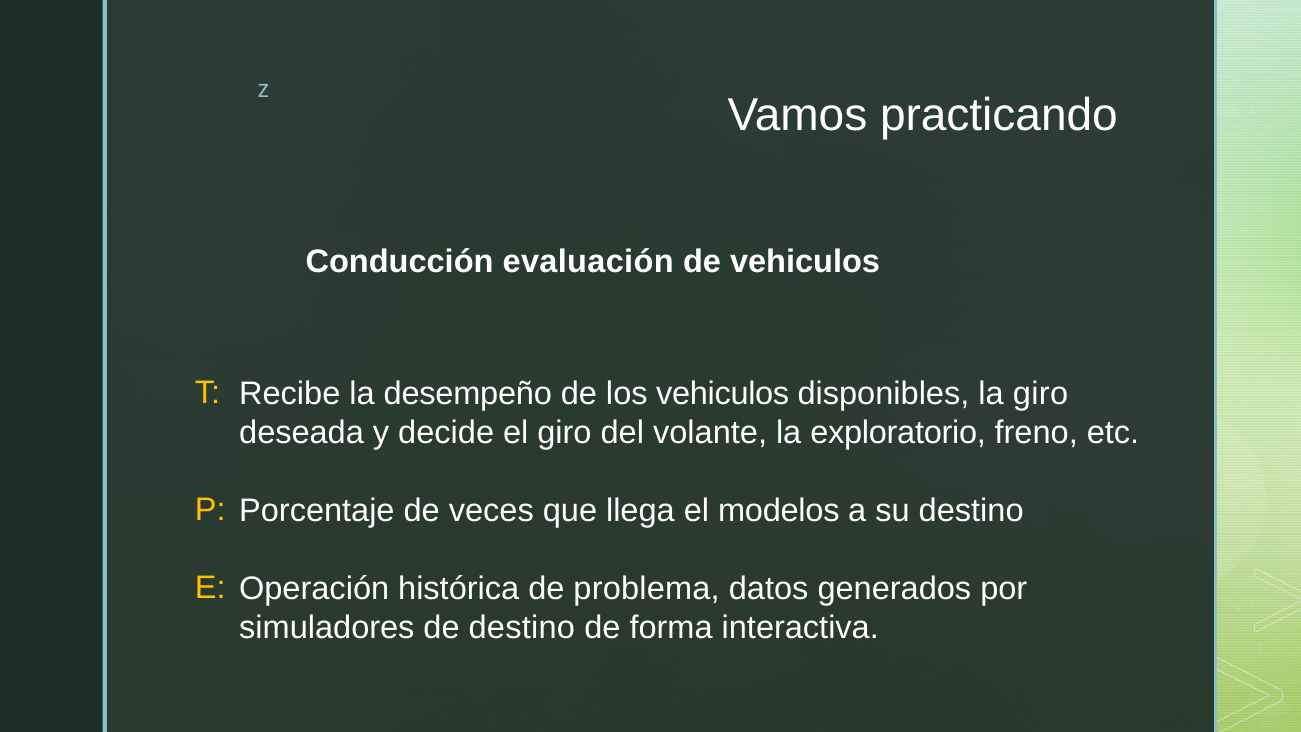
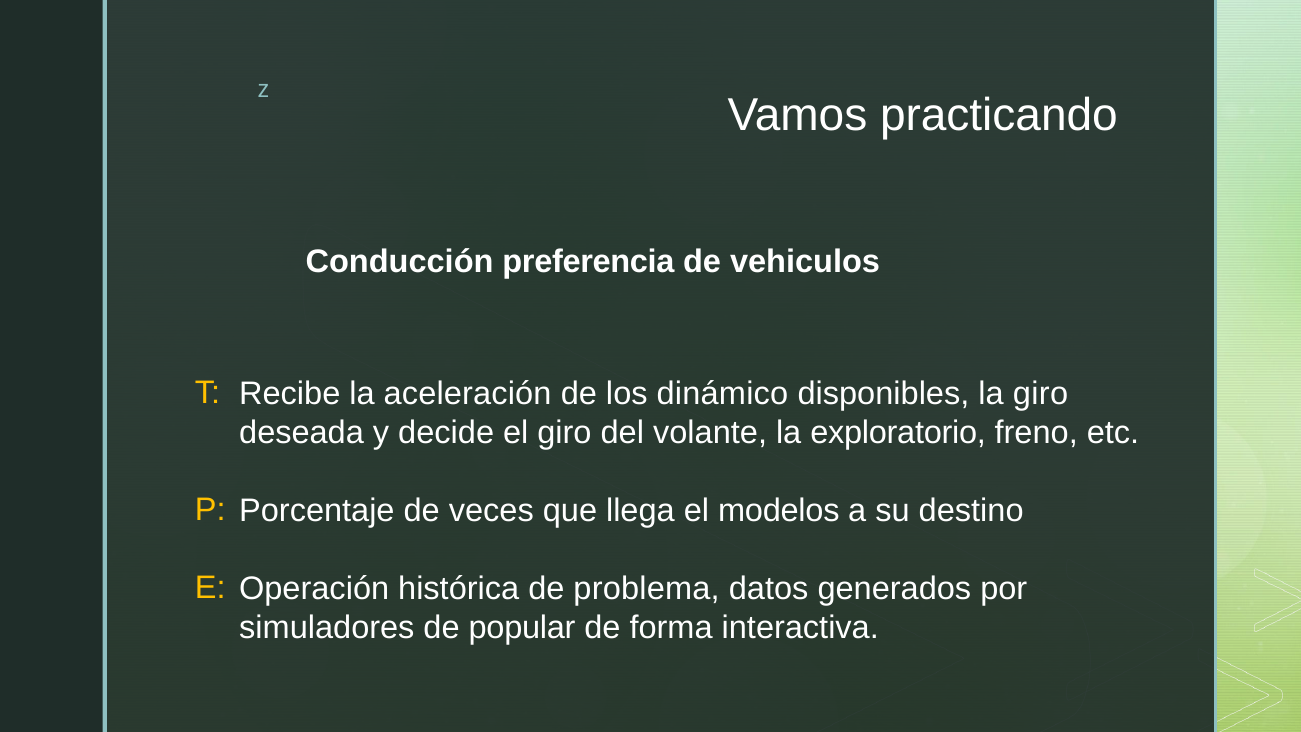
evaluación: evaluación -> preferencia
desempeño: desempeño -> aceleración
los vehiculos: vehiculos -> dinámico
de destino: destino -> popular
